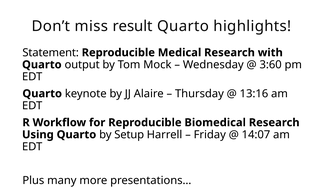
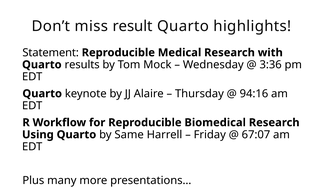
output: output -> results
3:60: 3:60 -> 3:36
13:16: 13:16 -> 94:16
Setup: Setup -> Same
14:07: 14:07 -> 67:07
